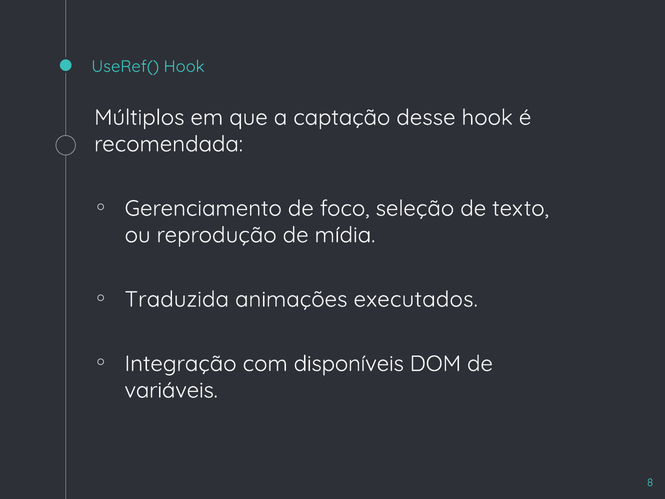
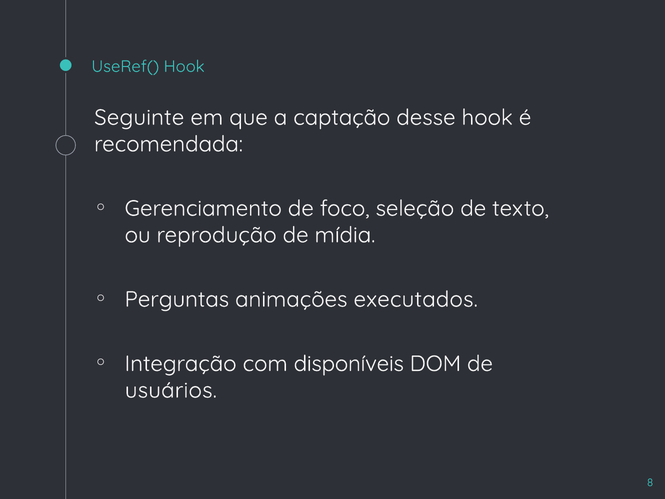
Múltiplos: Múltiplos -> Seguinte
Traduzida: Traduzida -> Perguntas
variáveis: variáveis -> usuários
